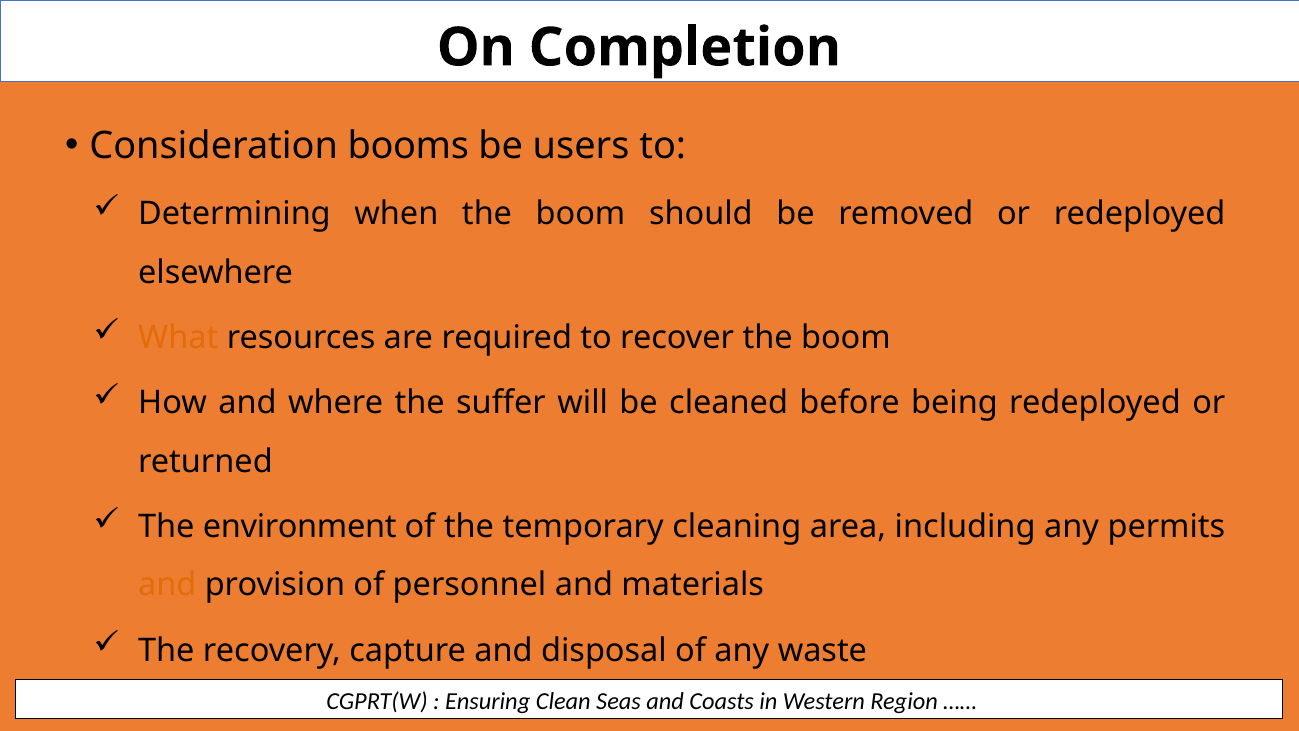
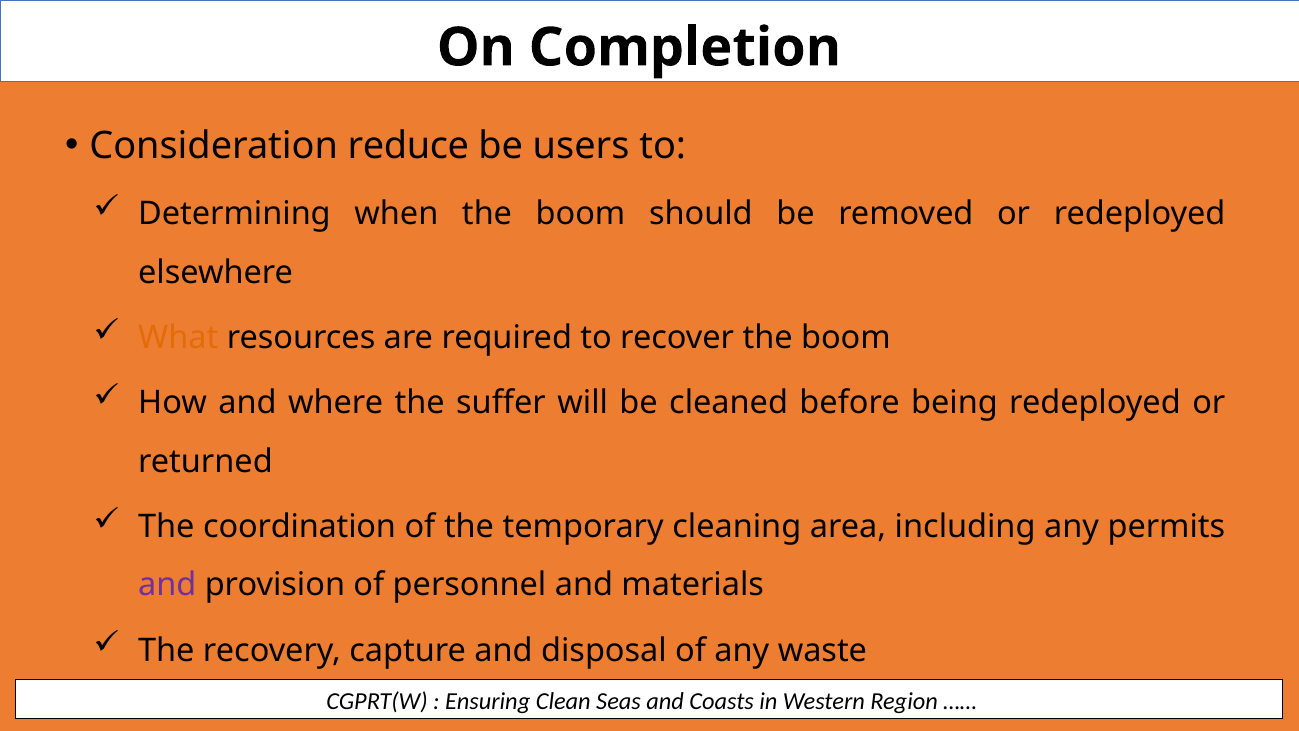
booms: booms -> reduce
environment: environment -> coordination
and at (167, 585) colour: orange -> purple
